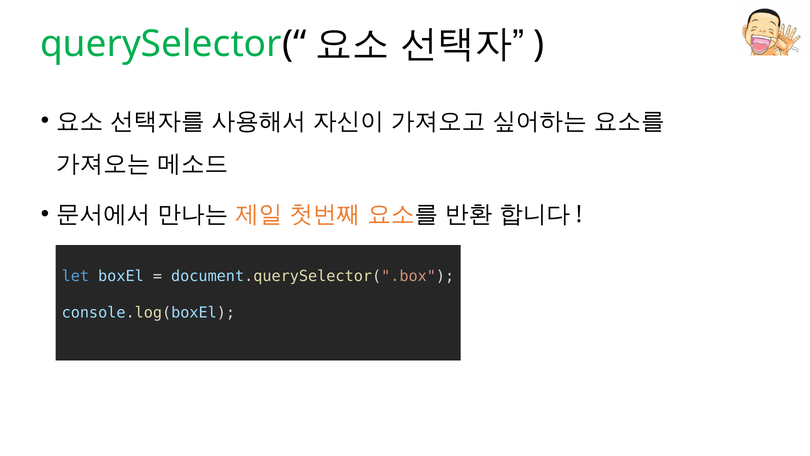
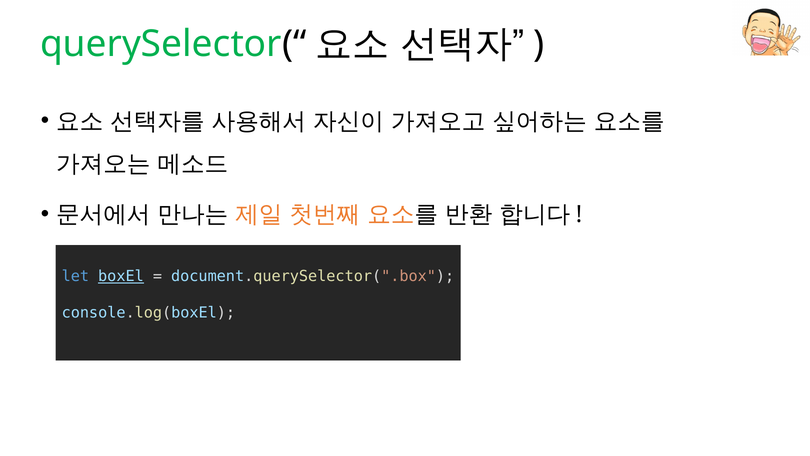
boxEl underline: none -> present
